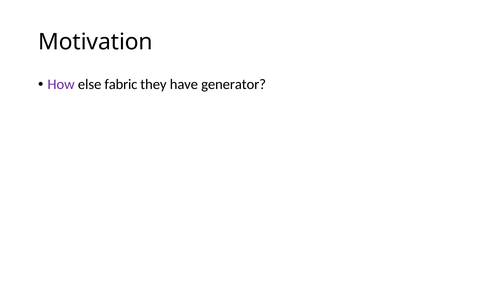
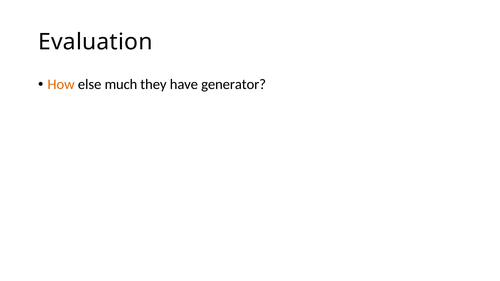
Motivation: Motivation -> Evaluation
How colour: purple -> orange
fabric: fabric -> much
